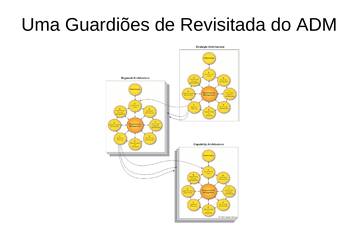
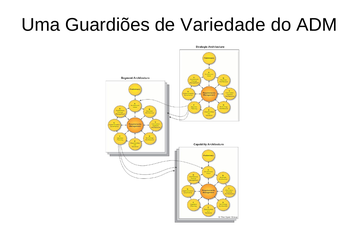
Revisitada: Revisitada -> Variedade
